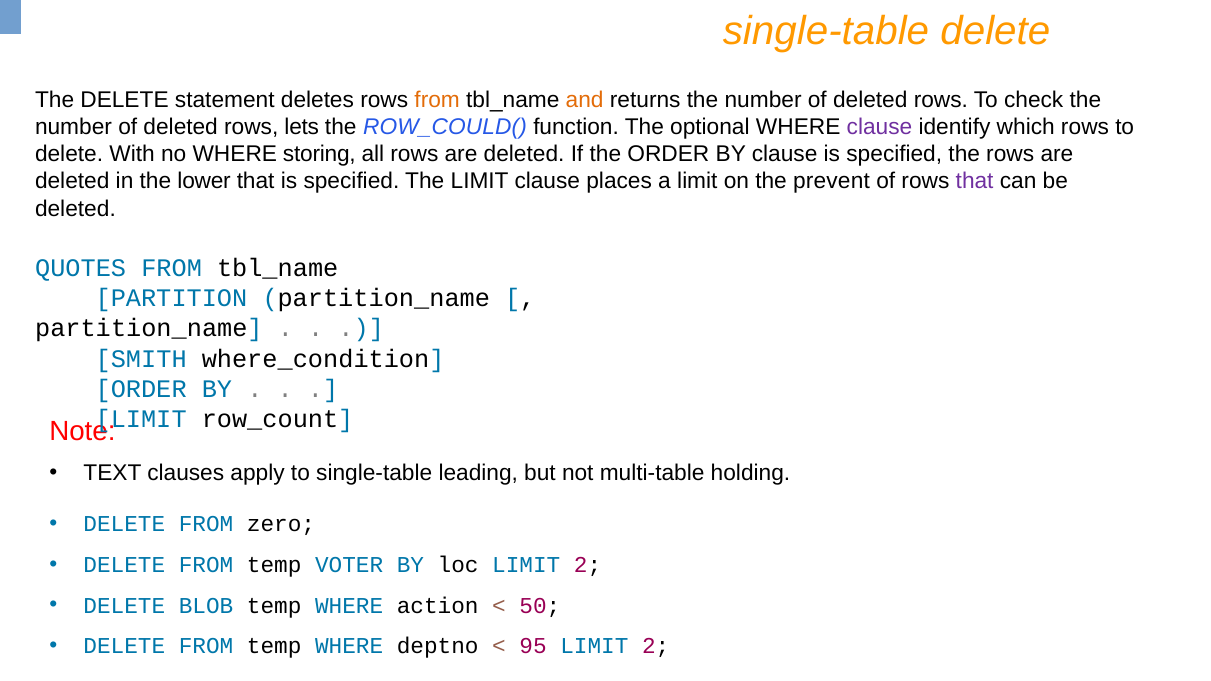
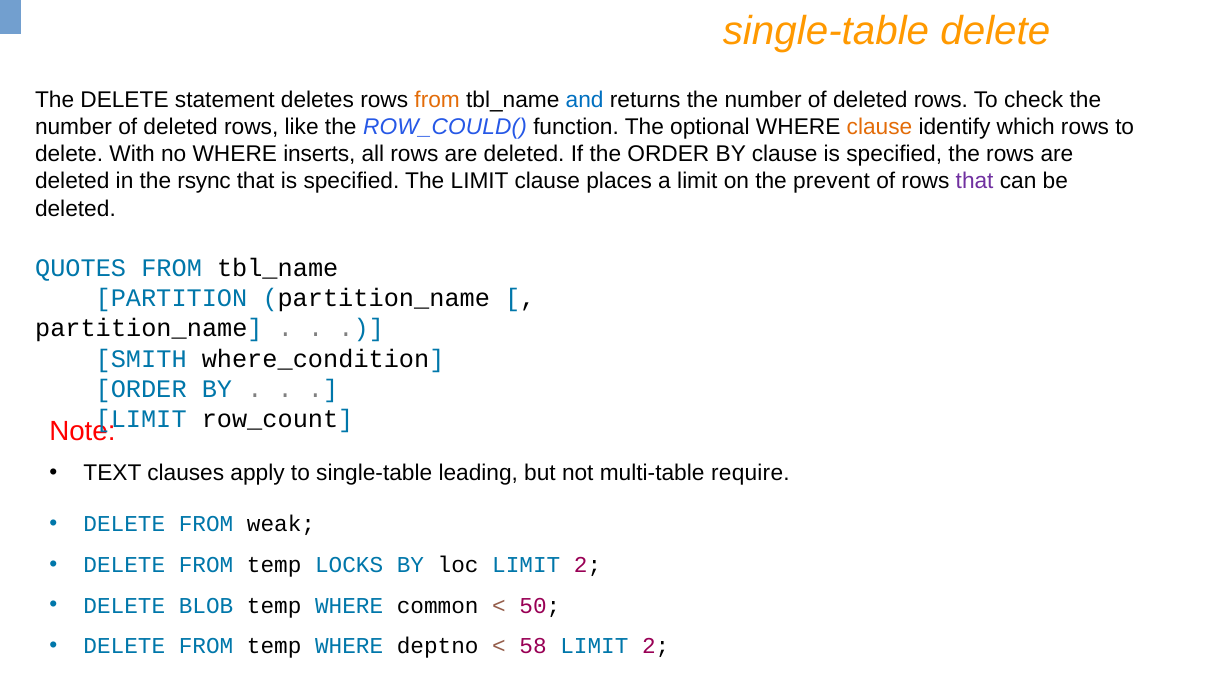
and colour: orange -> blue
lets: lets -> like
clause at (879, 127) colour: purple -> orange
storing: storing -> inserts
lower: lower -> rsync
holding: holding -> require
zero: zero -> weak
VOTER: VOTER -> LOCKS
action: action -> common
95: 95 -> 58
